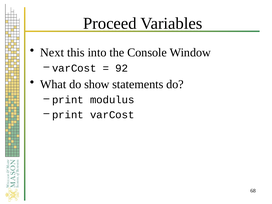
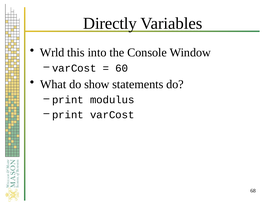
Proceed: Proceed -> Directly
Next: Next -> Wrld
92: 92 -> 60
